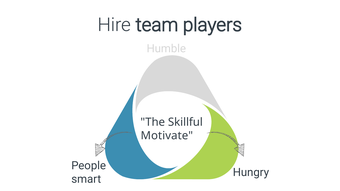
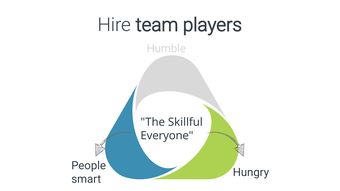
Motivate: Motivate -> Everyone
